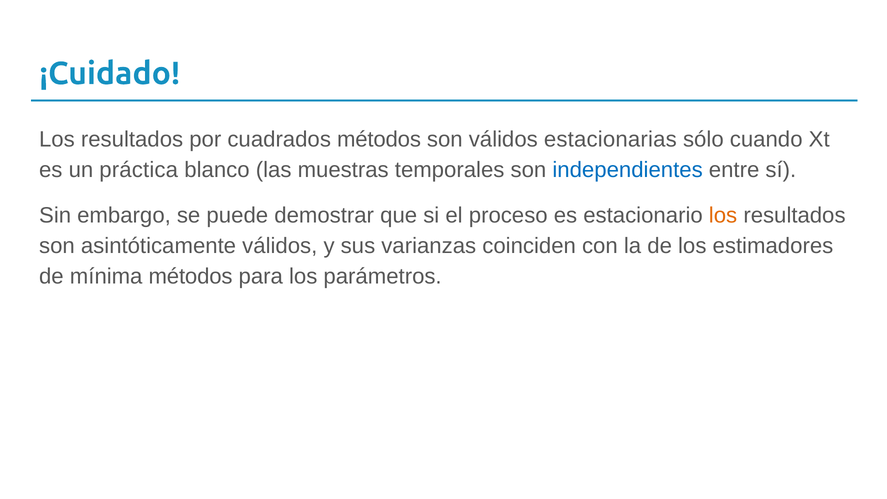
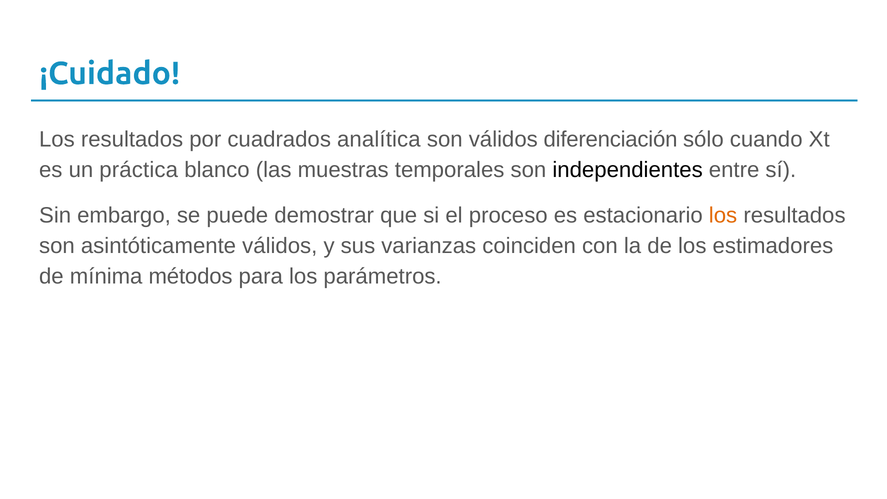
cuadrados métodos: métodos -> analítica
estacionarias: estacionarias -> diferenciación
independientes colour: blue -> black
